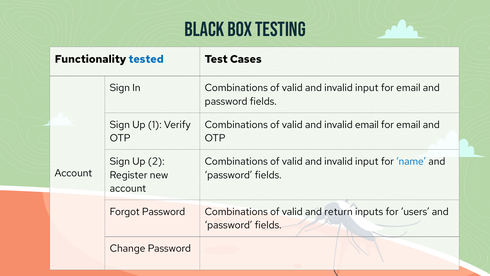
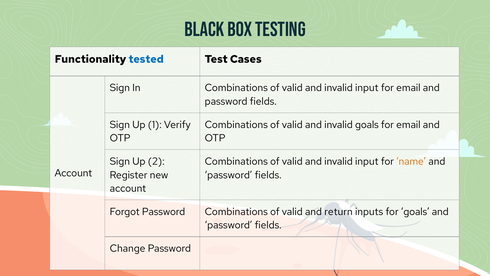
invalid email: email -> goals
name colour: blue -> orange
for users: users -> goals
